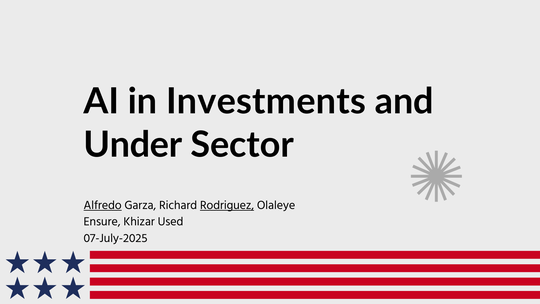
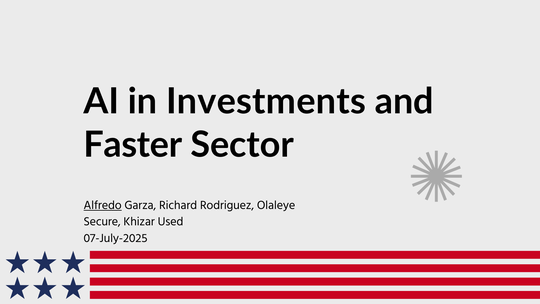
Under: Under -> Faster
Rodriguez underline: present -> none
Ensure: Ensure -> Secure
